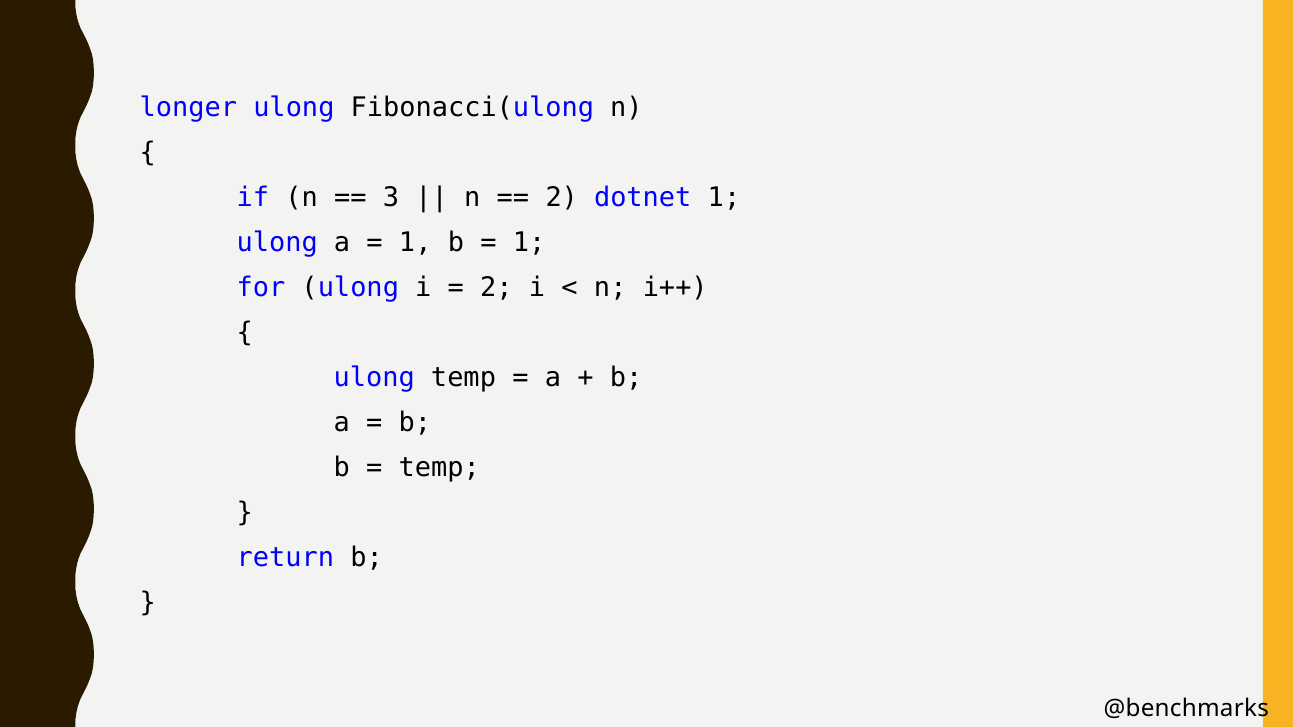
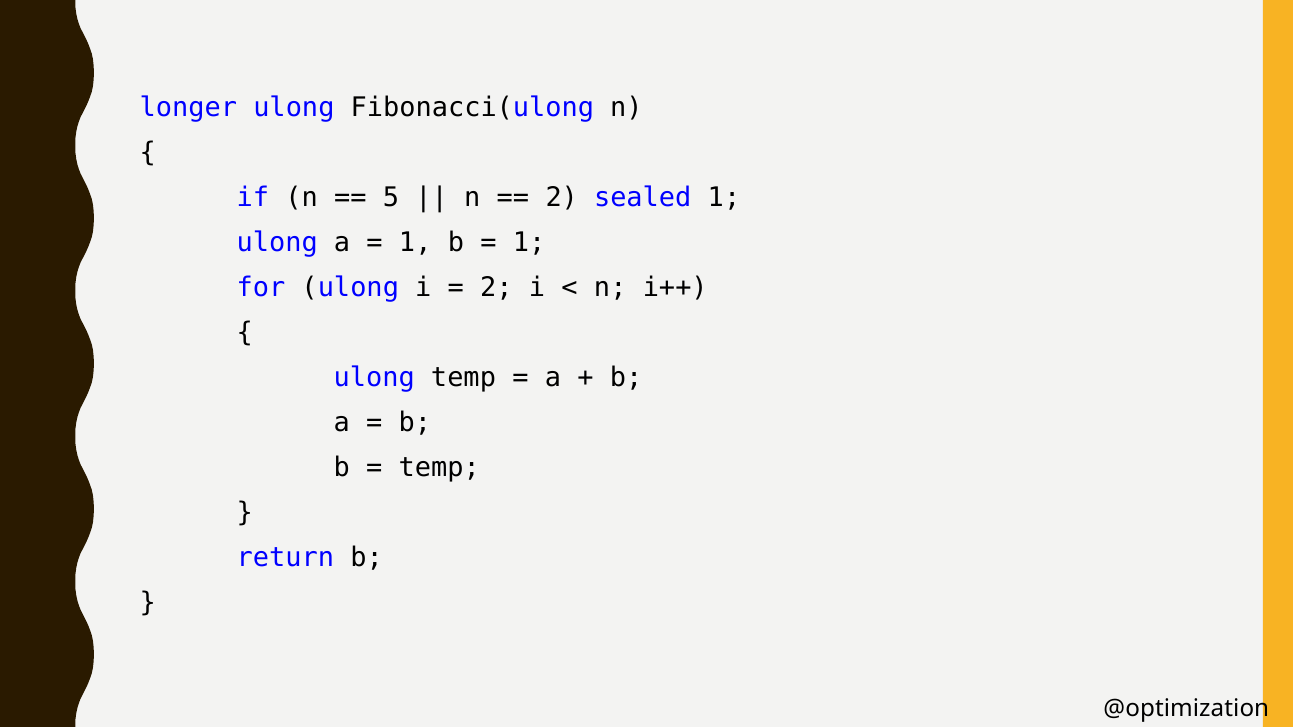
3: 3 -> 5
dotnet: dotnet -> sealed
@benchmarks: @benchmarks -> @optimization
